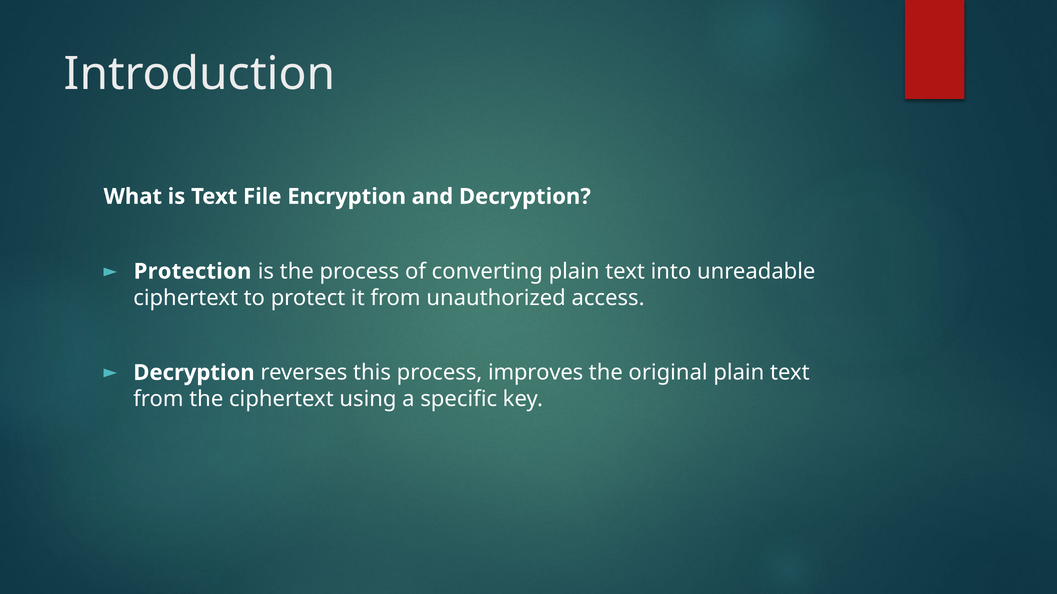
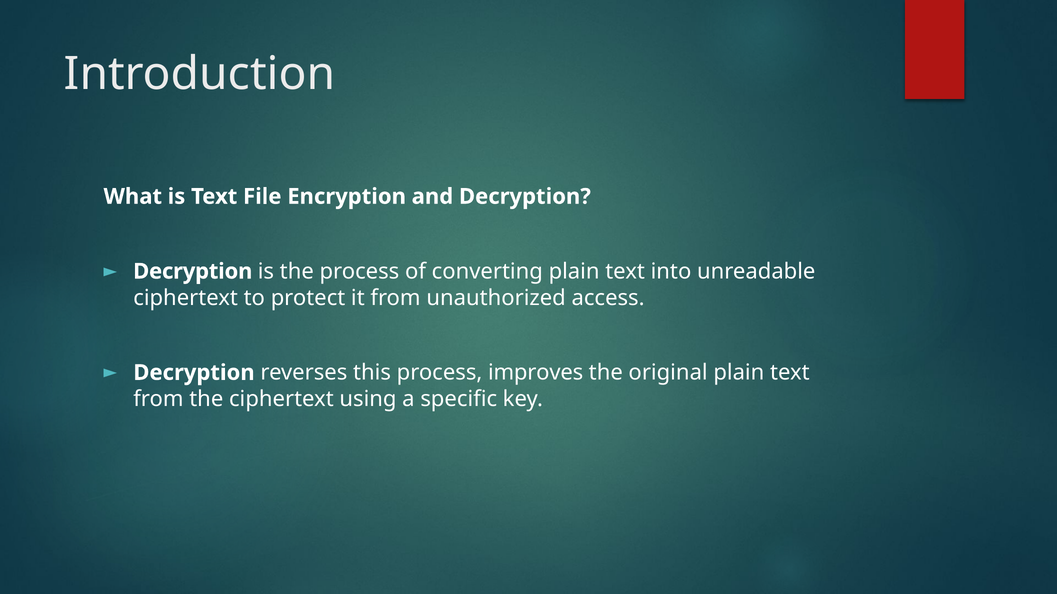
Protection at (193, 272): Protection -> Decryption
